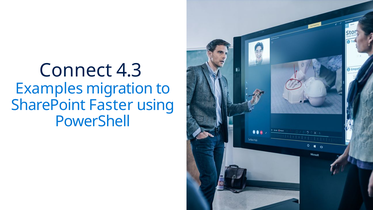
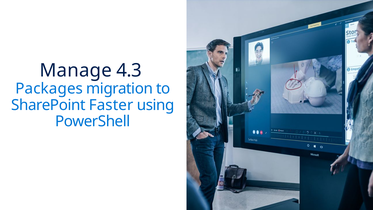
Connect: Connect -> Manage
Examples: Examples -> Packages
